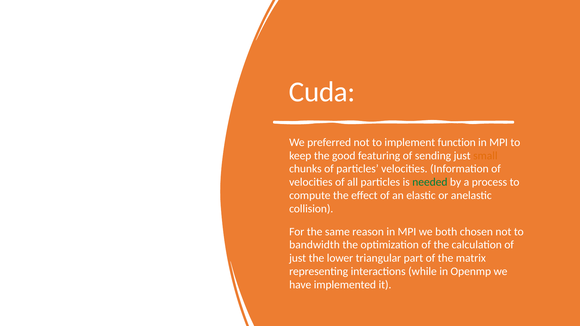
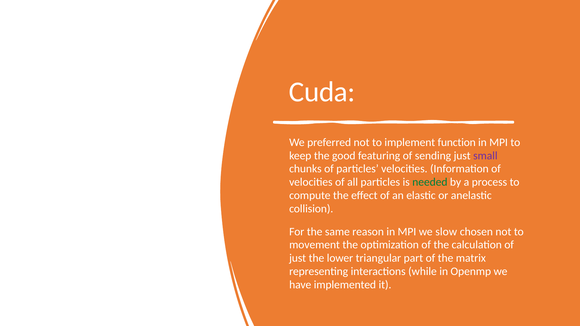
small colour: orange -> purple
both: both -> slow
bandwidth: bandwidth -> movement
